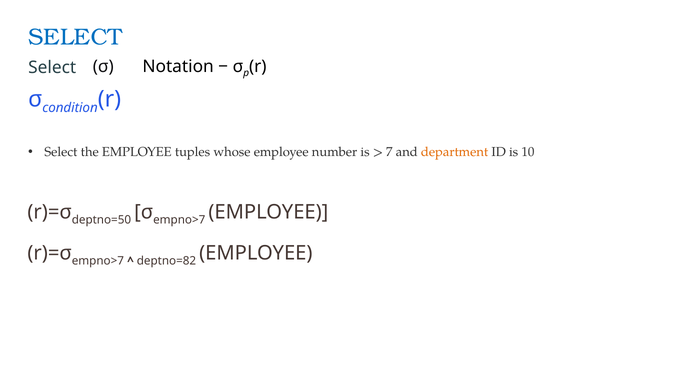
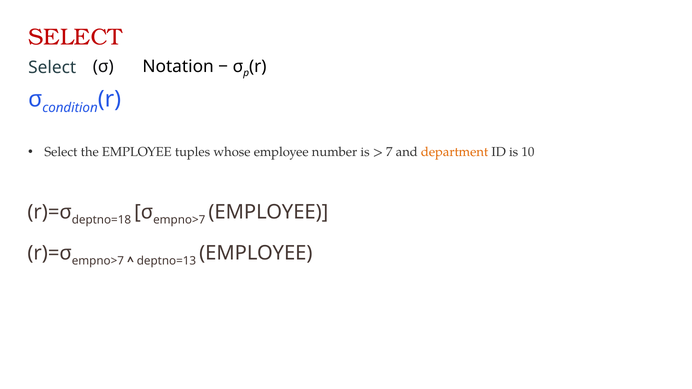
SELECT at (75, 37) colour: blue -> red
deptno=50: deptno=50 -> deptno=18
deptno=82: deptno=82 -> deptno=13
